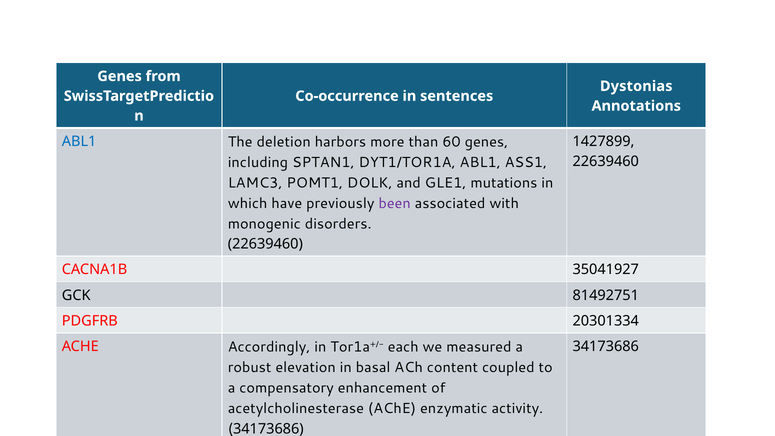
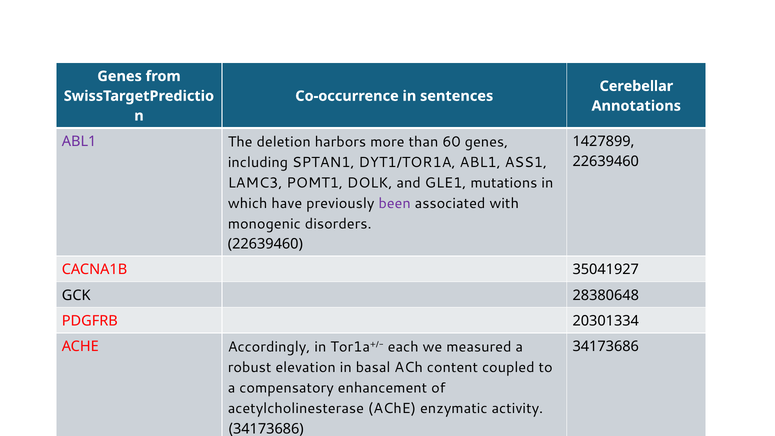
Dystonias: Dystonias -> Cerebellar
ABL1 at (79, 141) colour: blue -> purple
81492751: 81492751 -> 28380648
